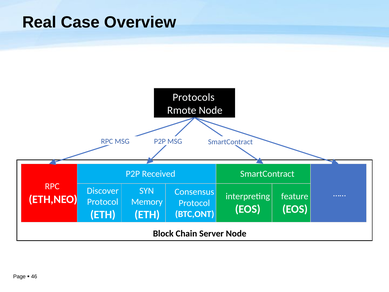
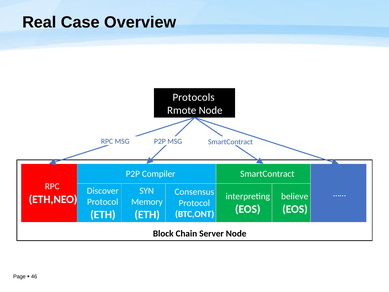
Received: Received -> Compiler
feature: feature -> believe
